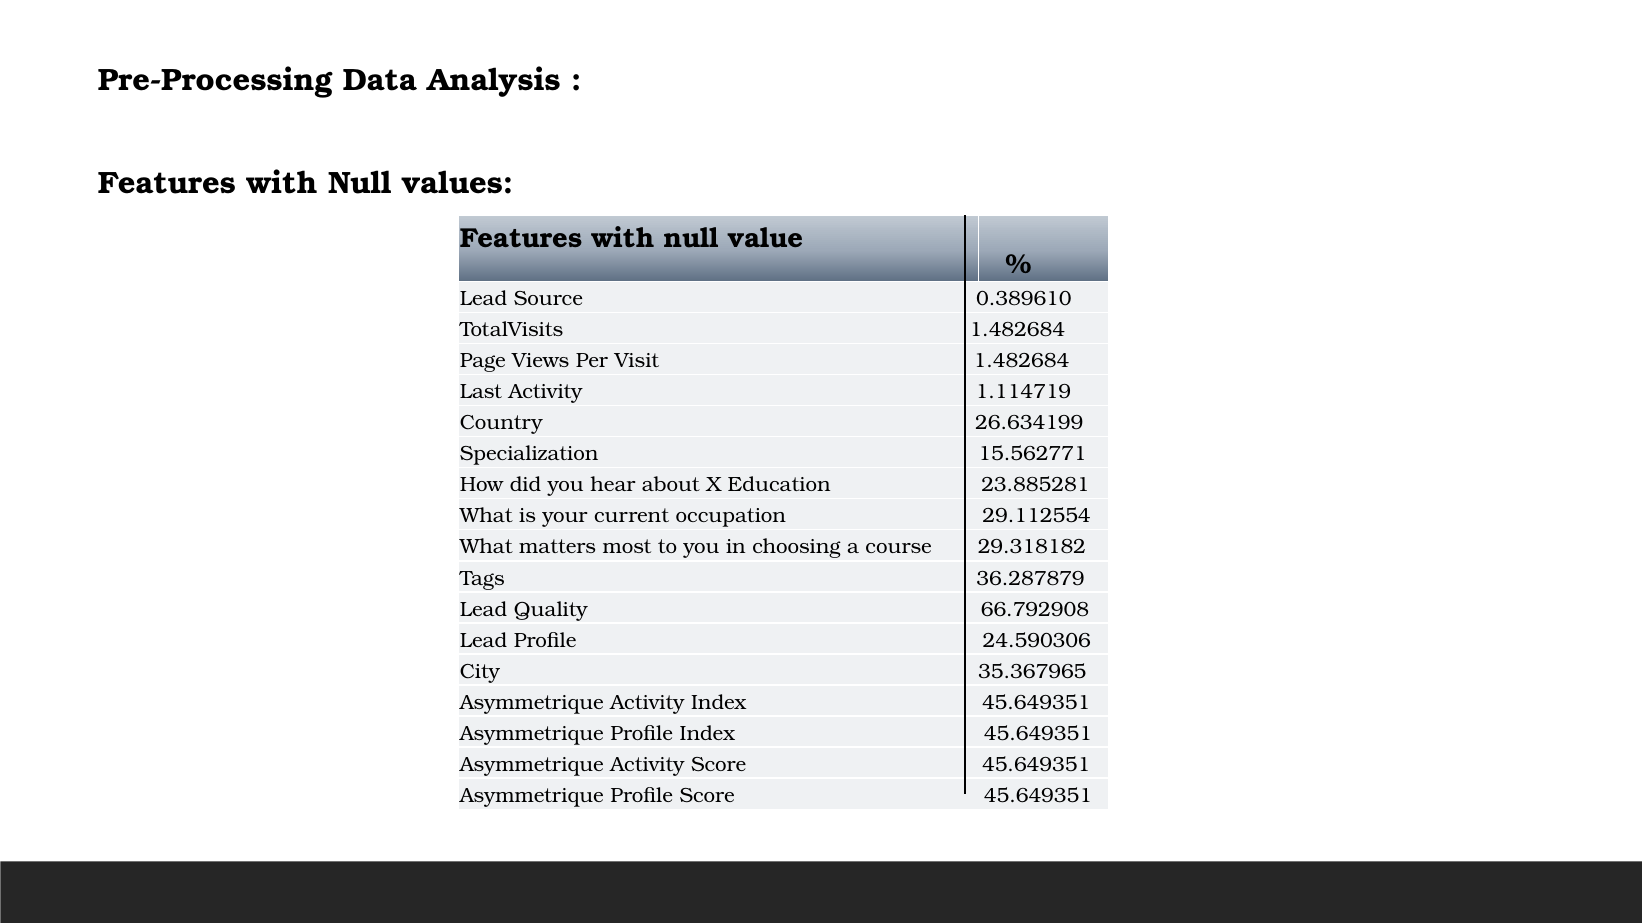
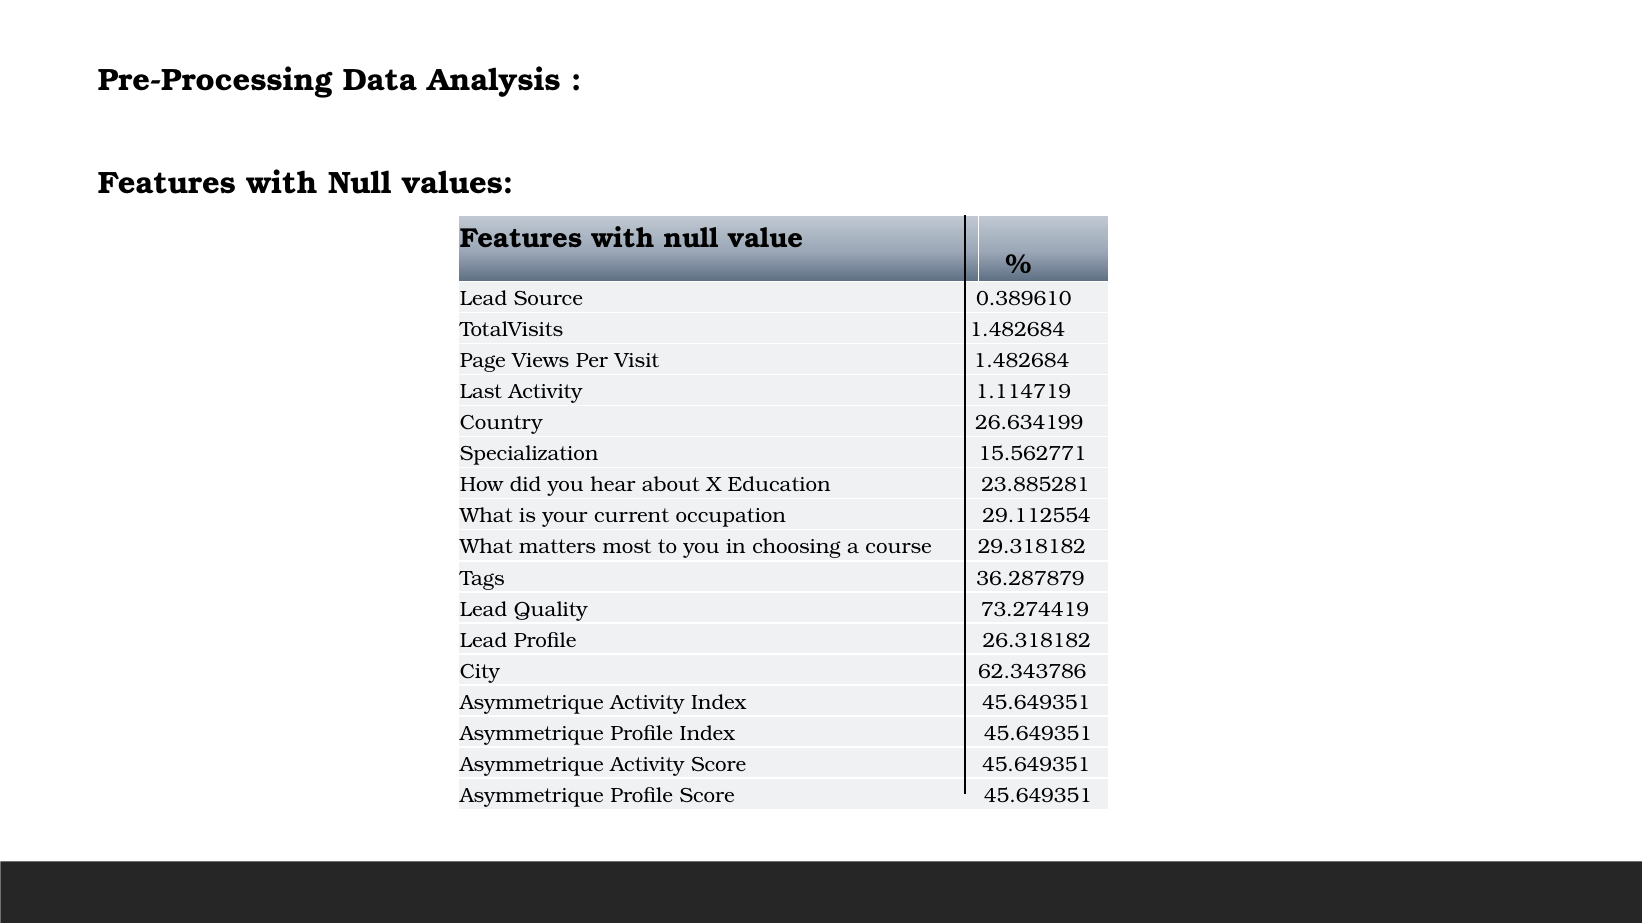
66.792908: 66.792908 -> 73.274419
24.590306: 24.590306 -> 26.318182
35.367965: 35.367965 -> 62.343786
